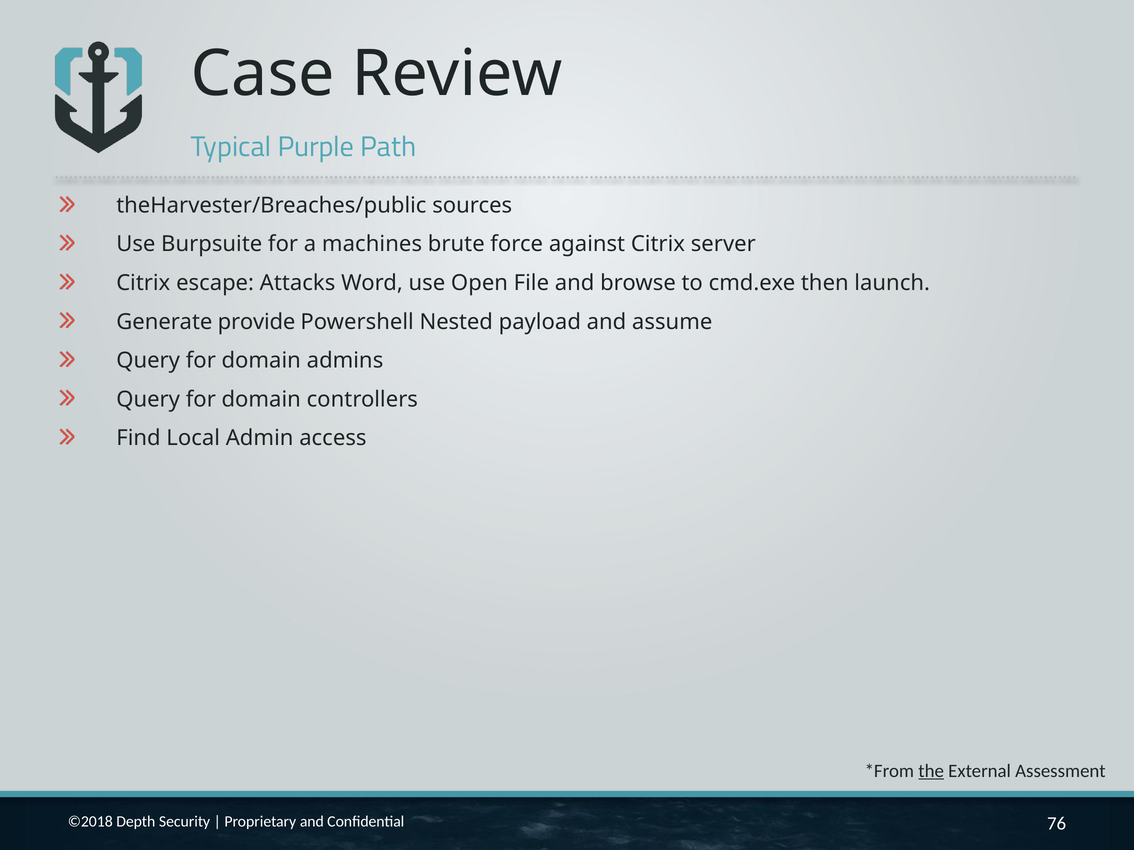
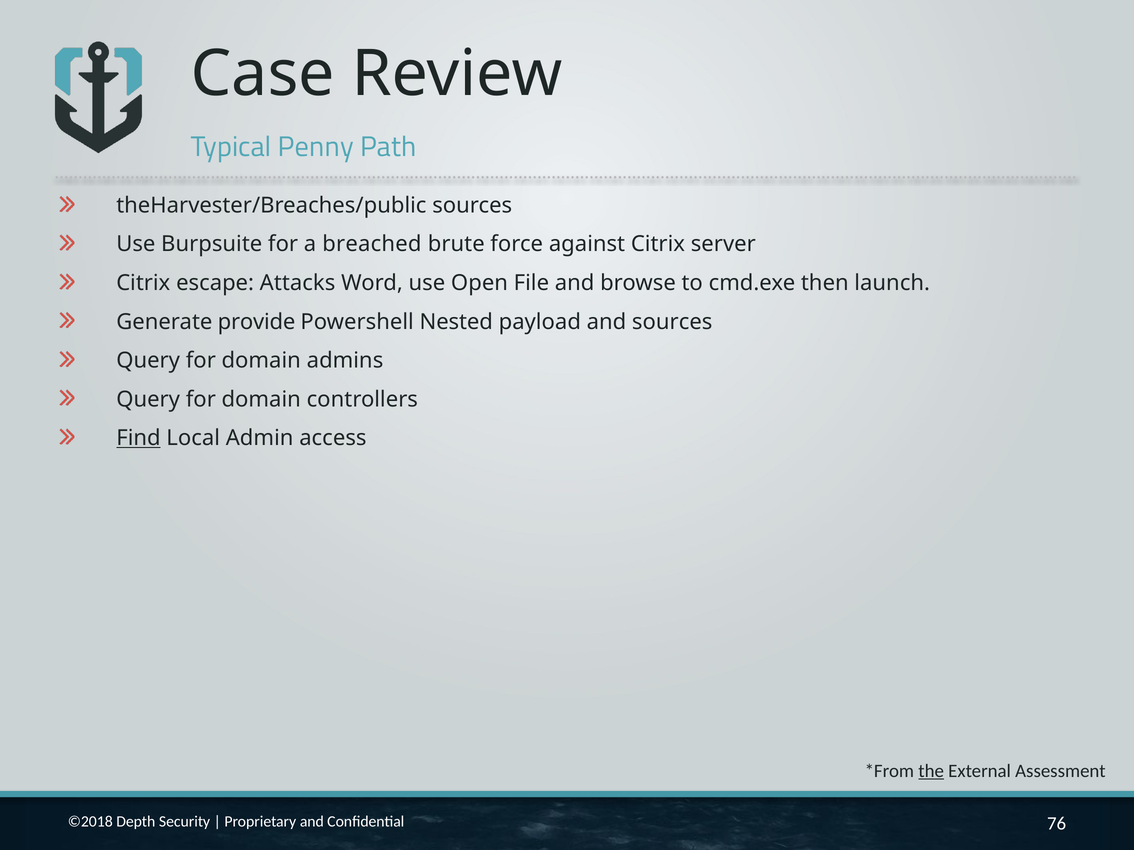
Purple: Purple -> Penny
machines: machines -> breached
and assume: assume -> sources
Find underline: none -> present
